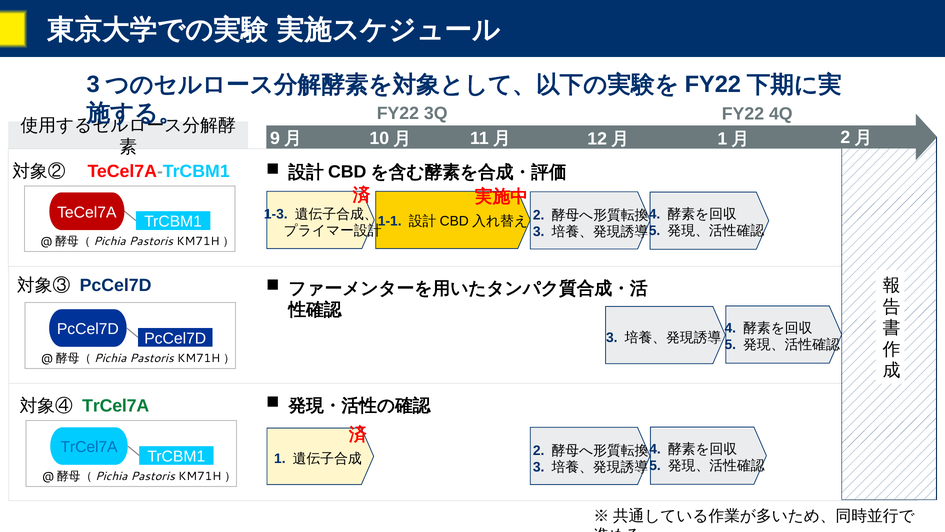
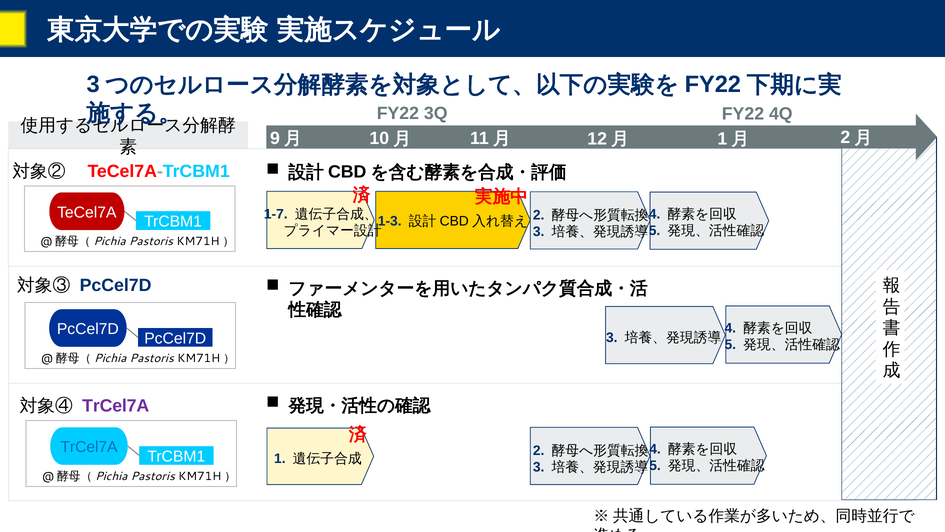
1-3: 1-3 -> 1-7
1-1: 1-1 -> 1-3
TrCel7A at (116, 406) colour: green -> purple
